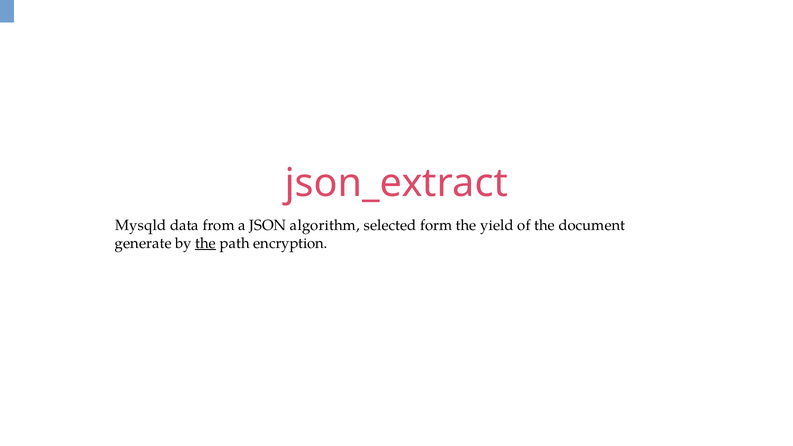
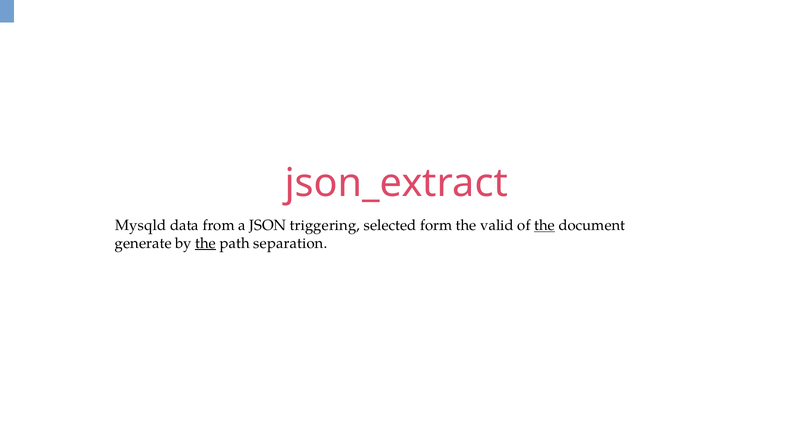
algorithm: algorithm -> triggering
yield: yield -> valid
the at (545, 225) underline: none -> present
encryption: encryption -> separation
